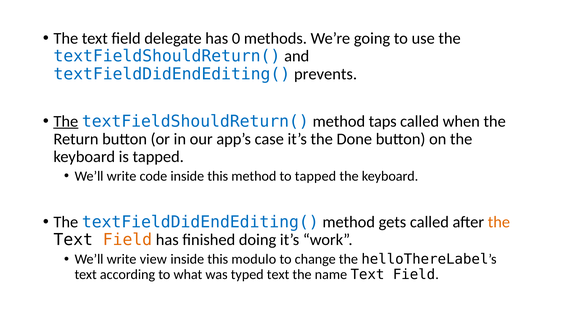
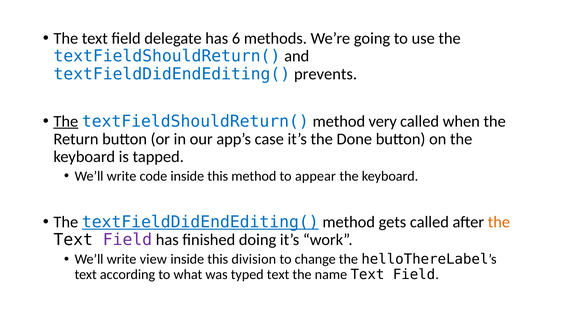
0: 0 -> 6
taps: taps -> very
to tapped: tapped -> appear
textFieldDidEndEditing( at (200, 222) underline: none -> present
Field at (127, 240) colour: orange -> purple
modulo: modulo -> division
